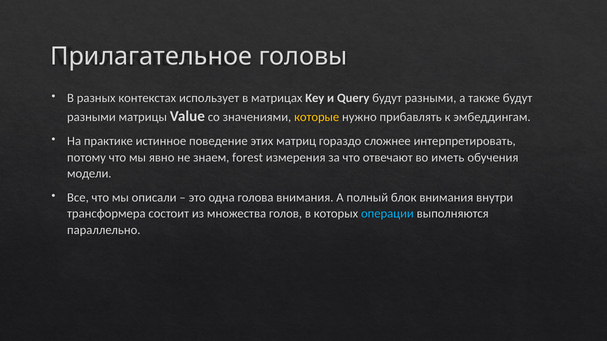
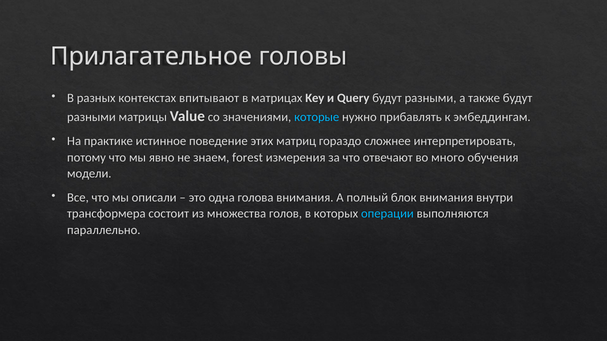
использует: использует -> впитывают
которые colour: yellow -> light blue
иметь: иметь -> много
